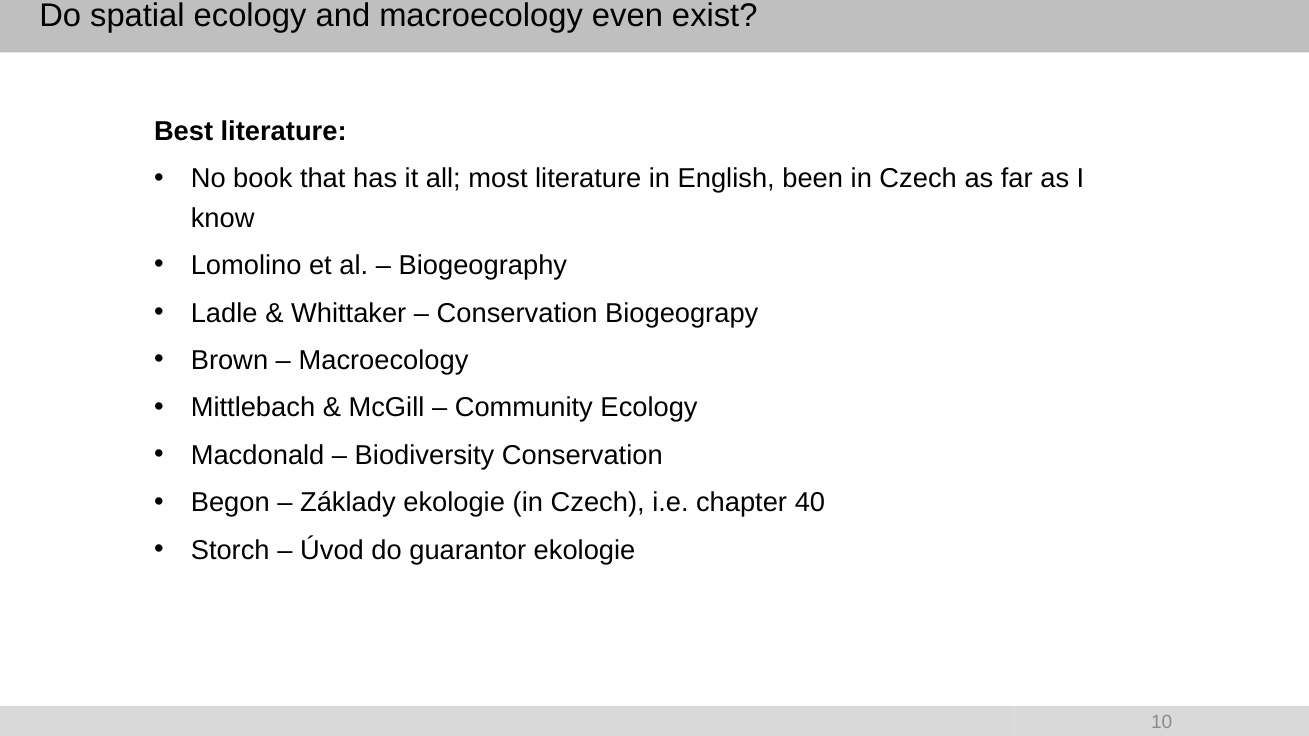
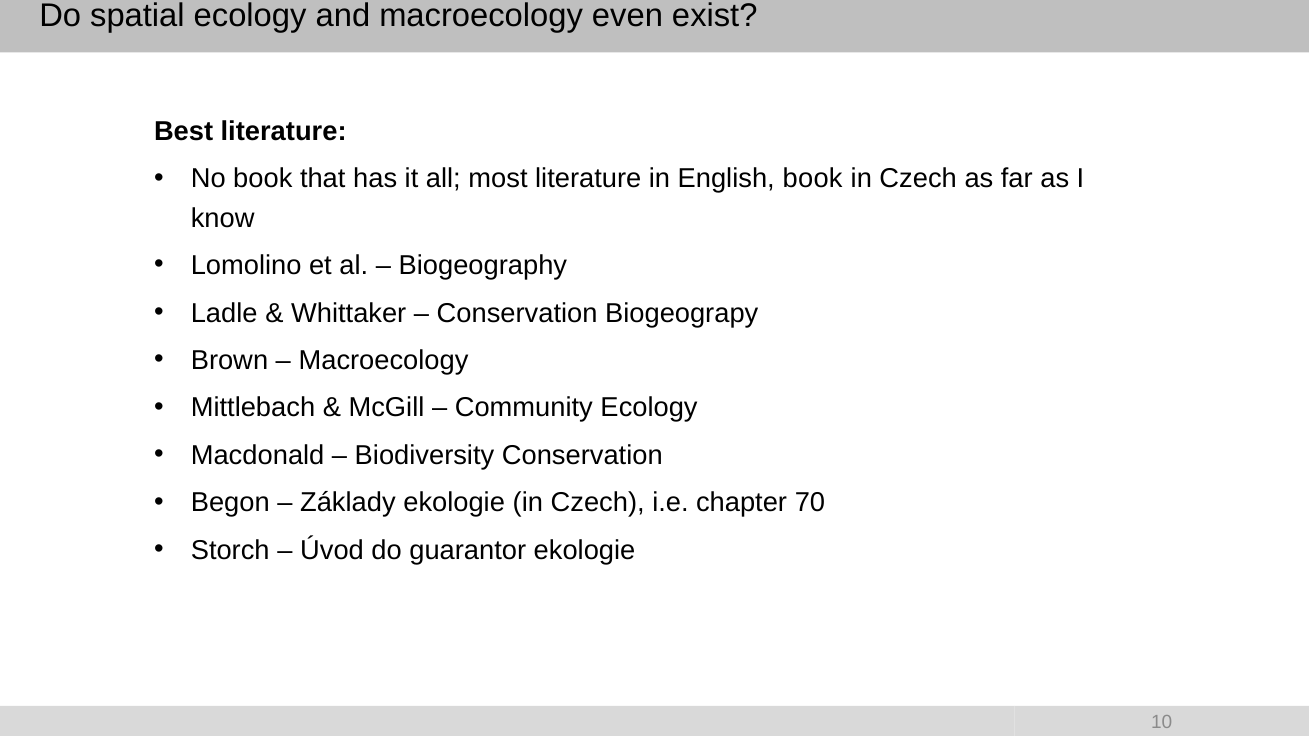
English been: been -> book
40: 40 -> 70
